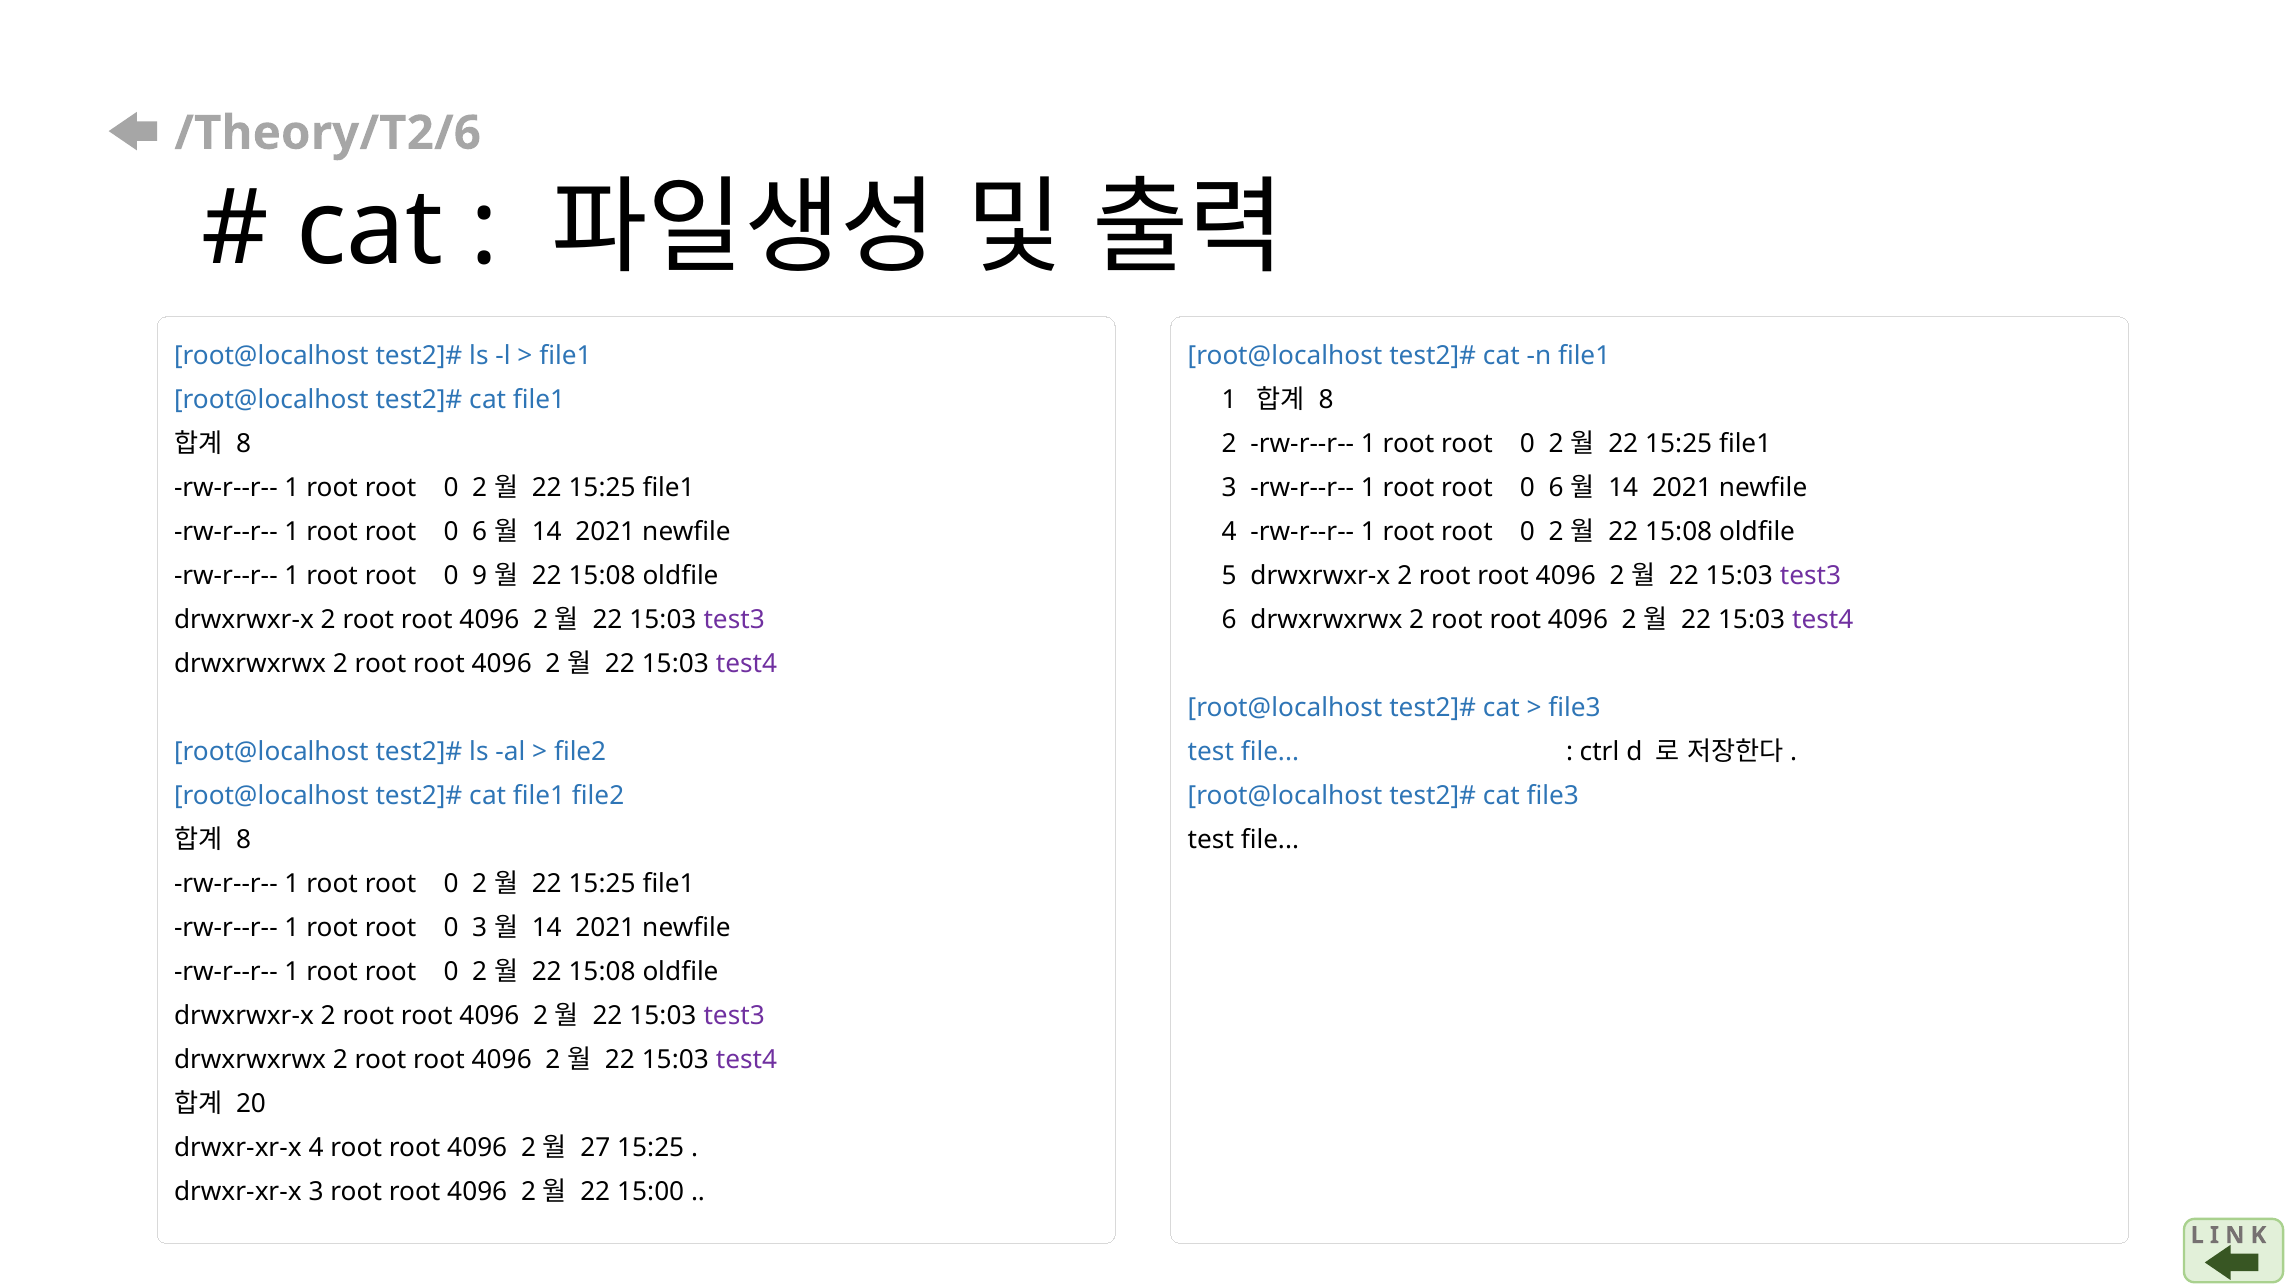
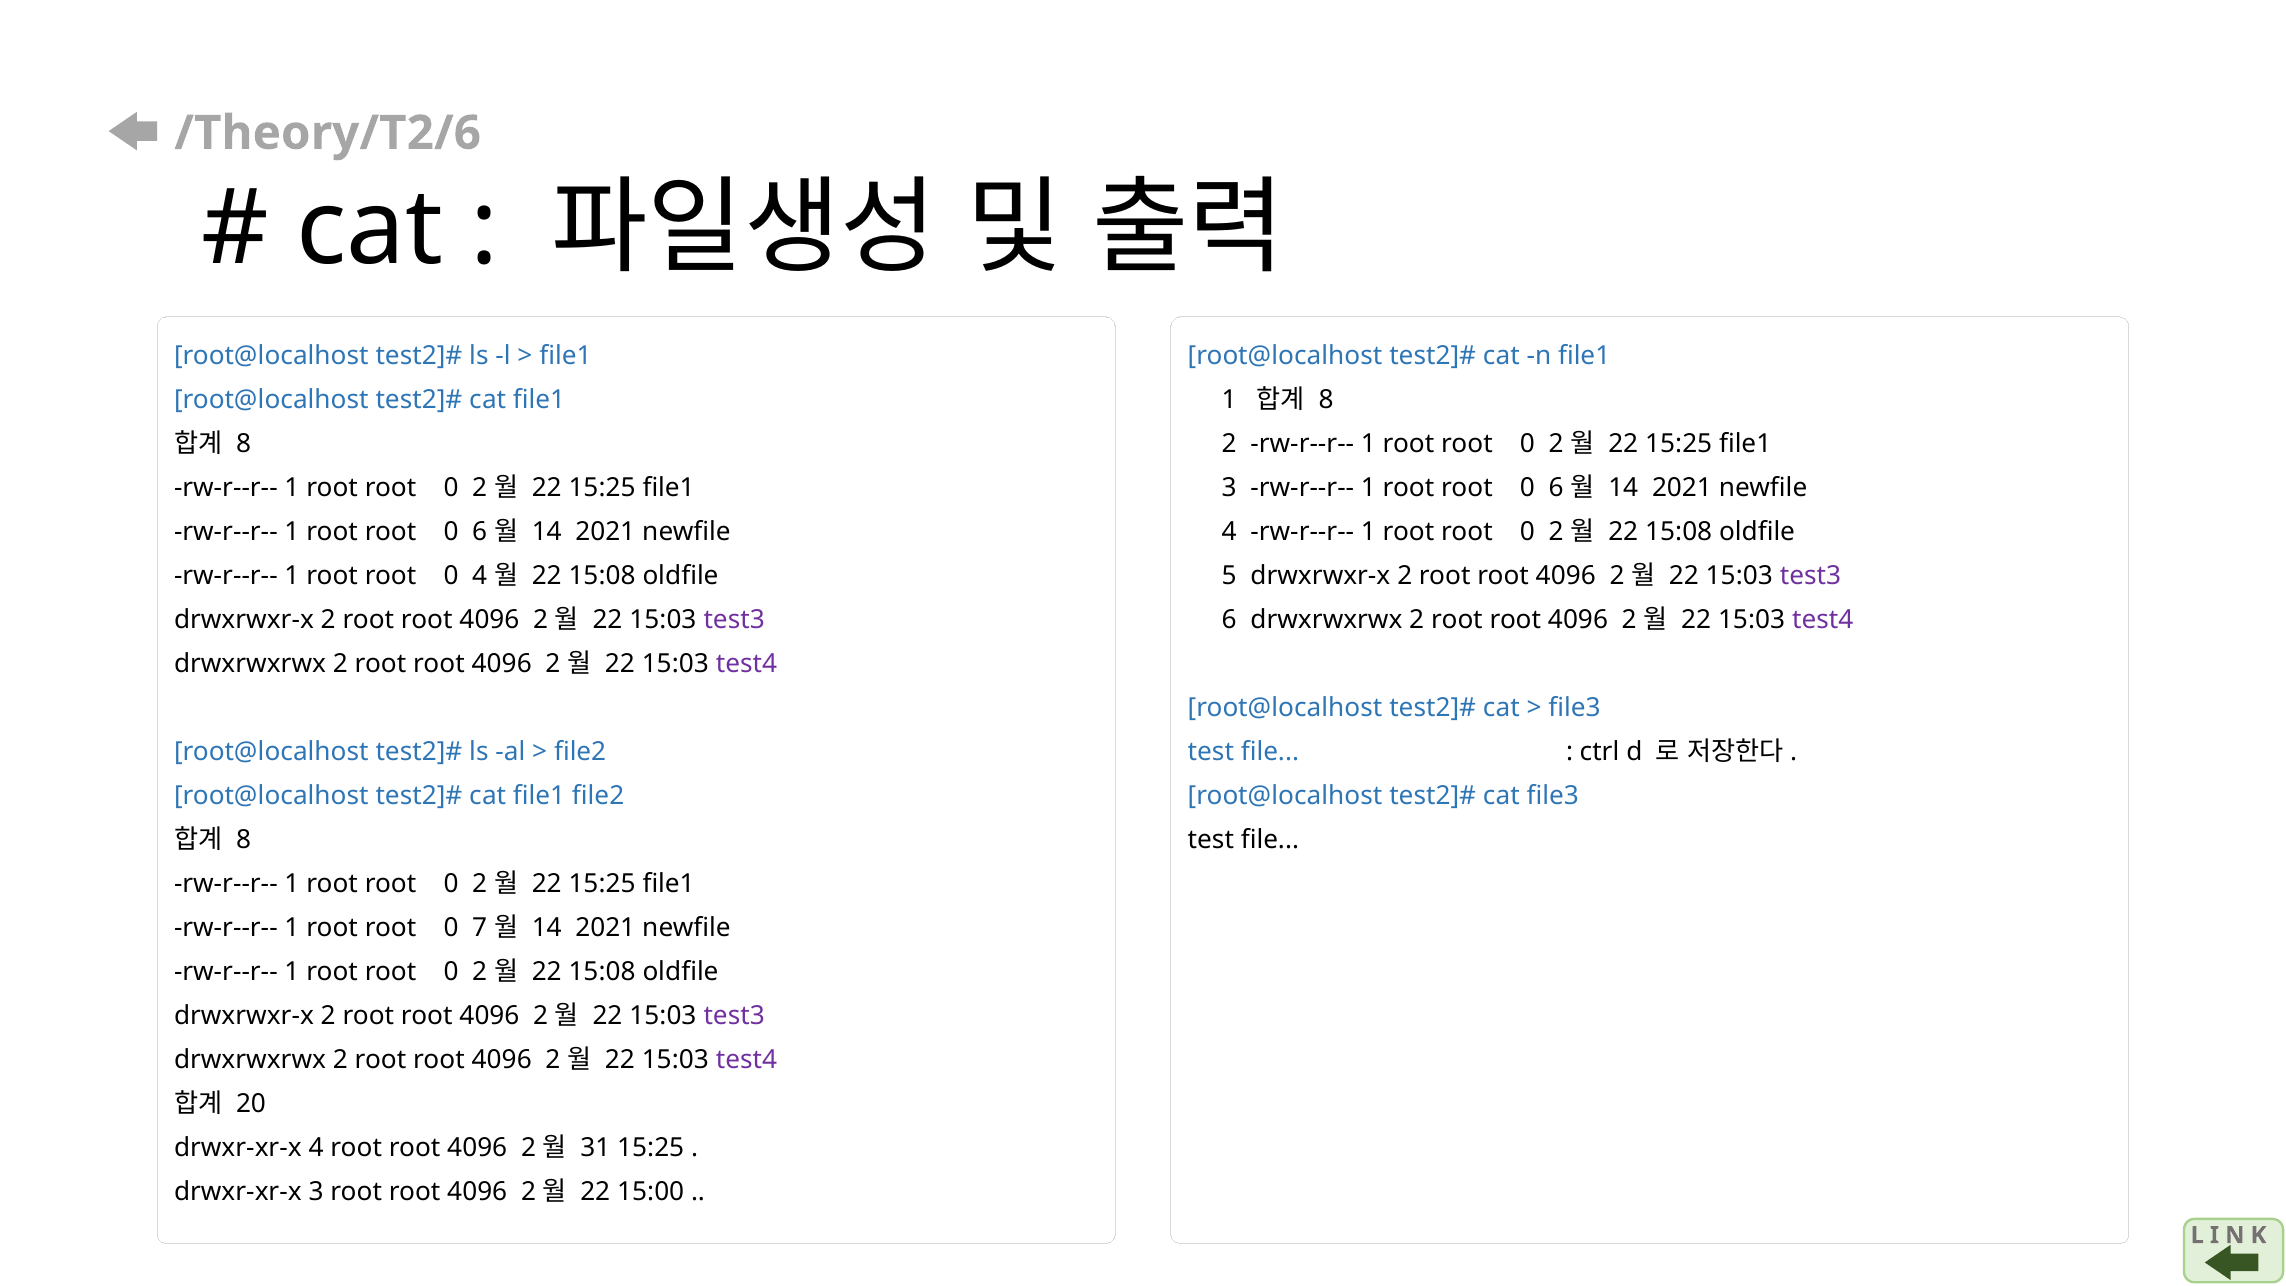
0 9: 9 -> 4
0 3: 3 -> 7
27: 27 -> 31
